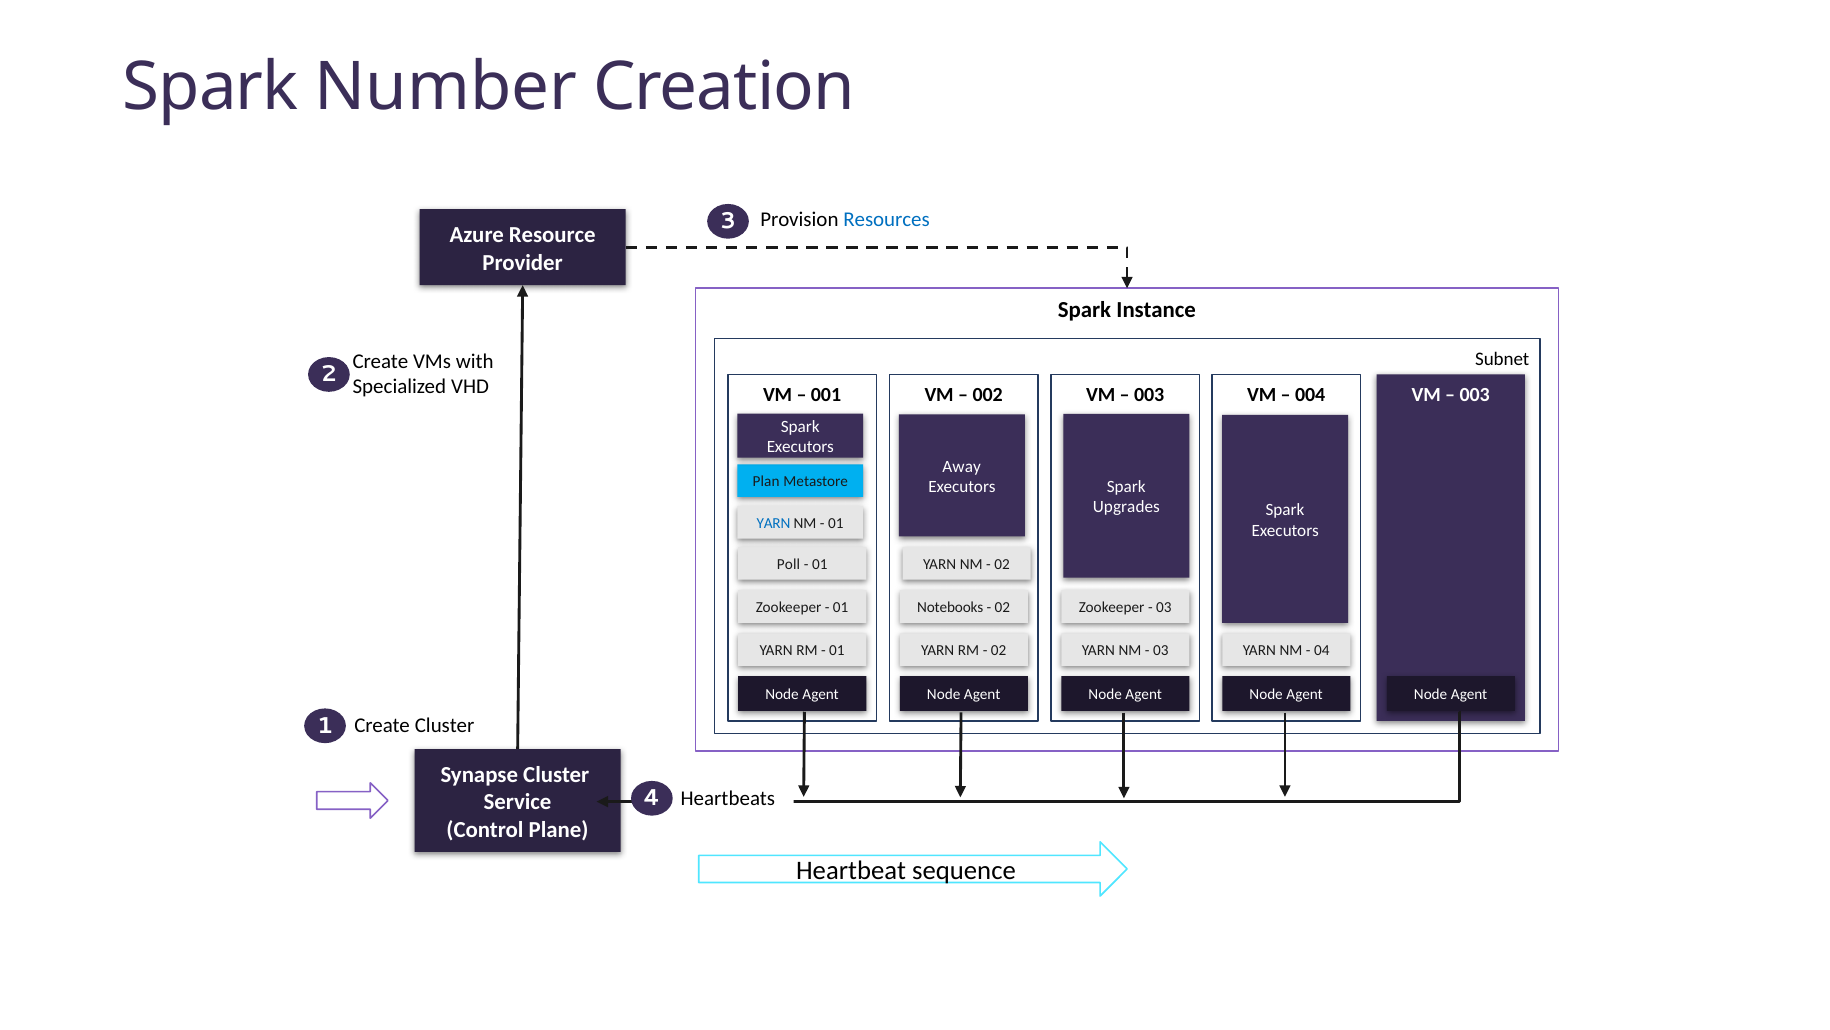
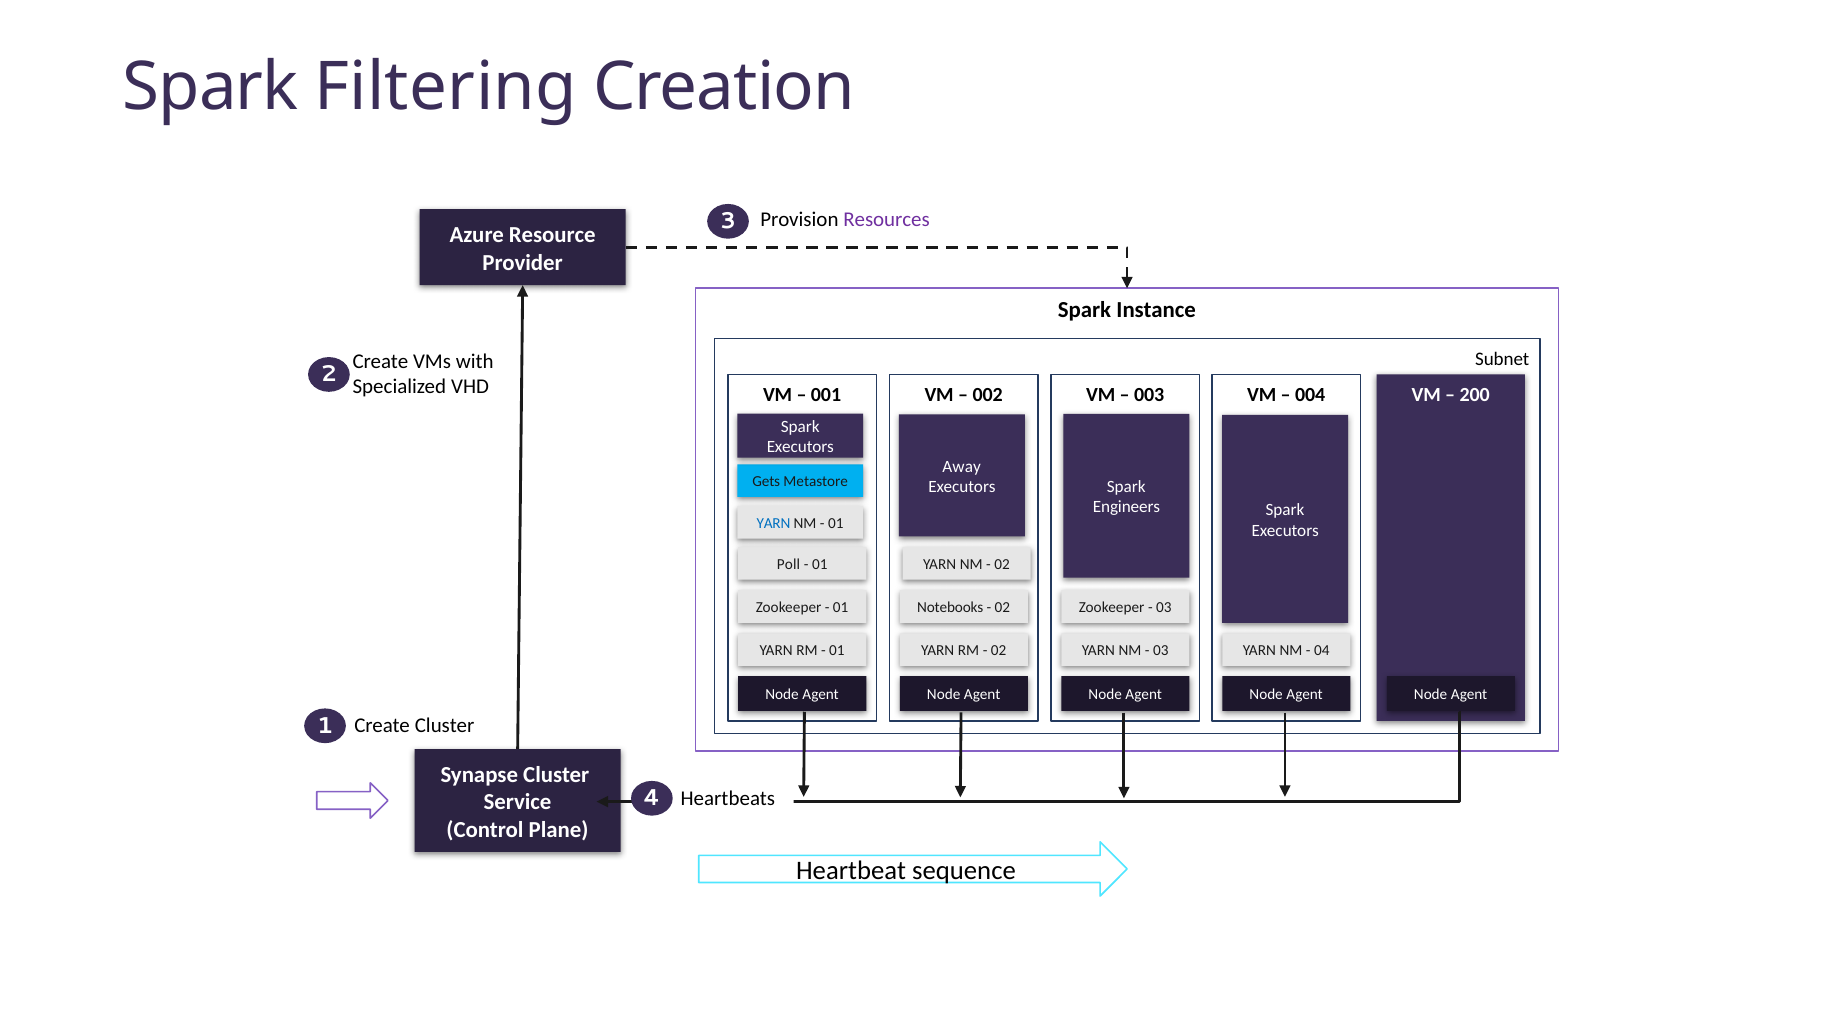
Number: Number -> Filtering
Resources colour: blue -> purple
003 at (1475, 394): 003 -> 200
Plan: Plan -> Gets
Upgrades: Upgrades -> Engineers
